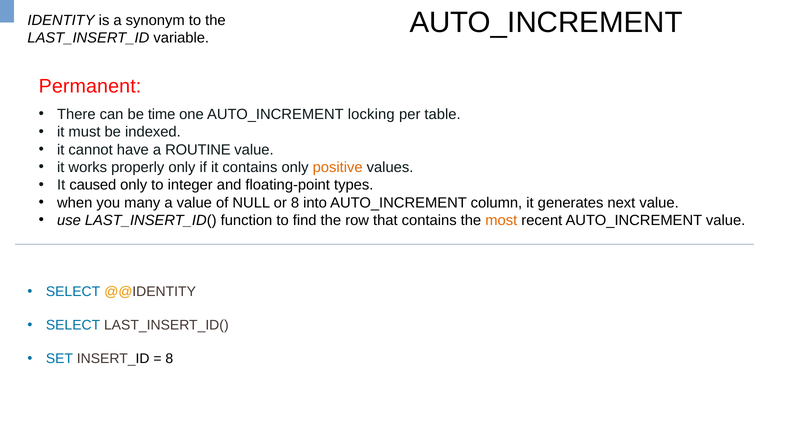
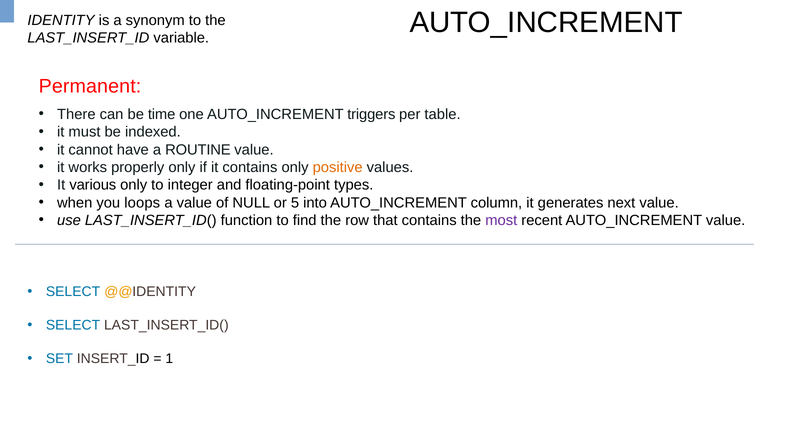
locking: locking -> triggers
caused: caused -> various
many: many -> loops
or 8: 8 -> 5
most colour: orange -> purple
8 at (169, 359): 8 -> 1
